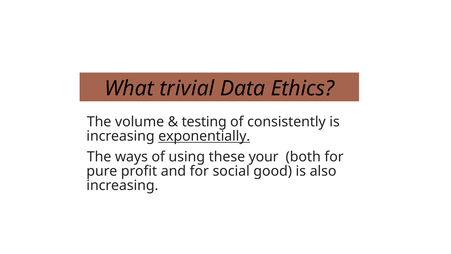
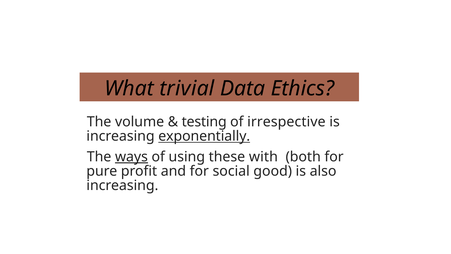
consistently: consistently -> irrespective
ways underline: none -> present
your: your -> with
